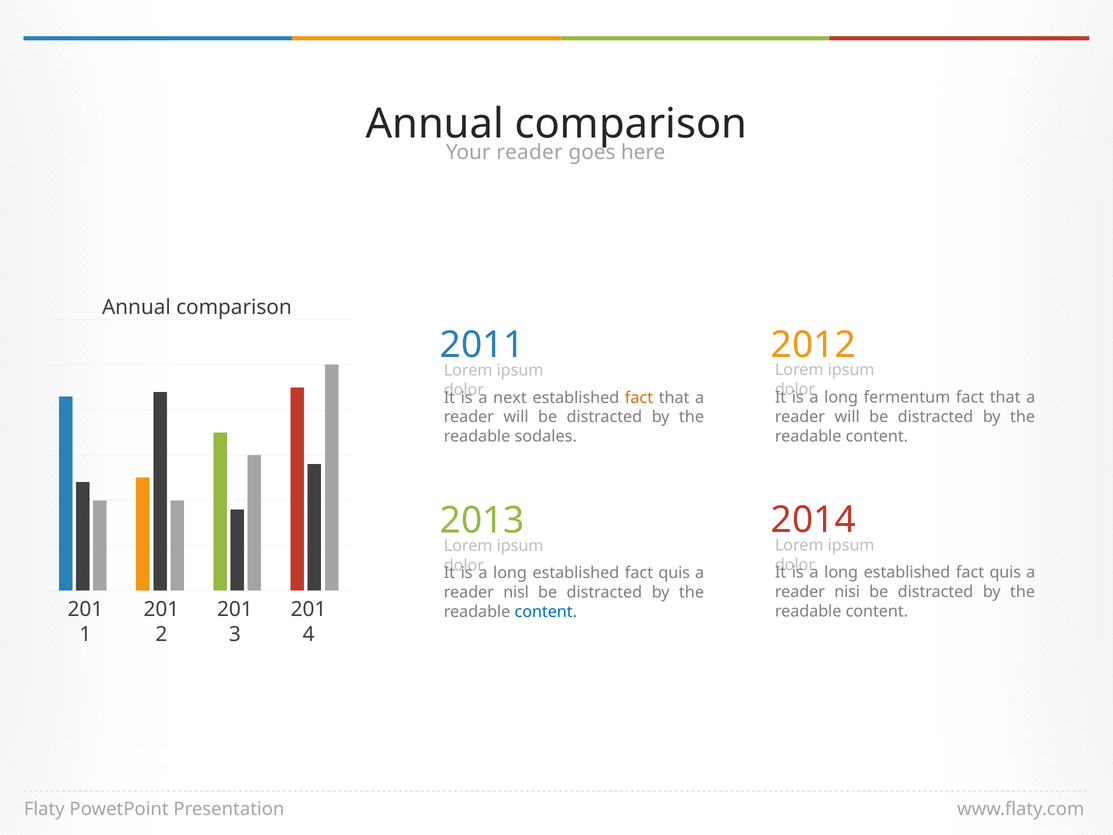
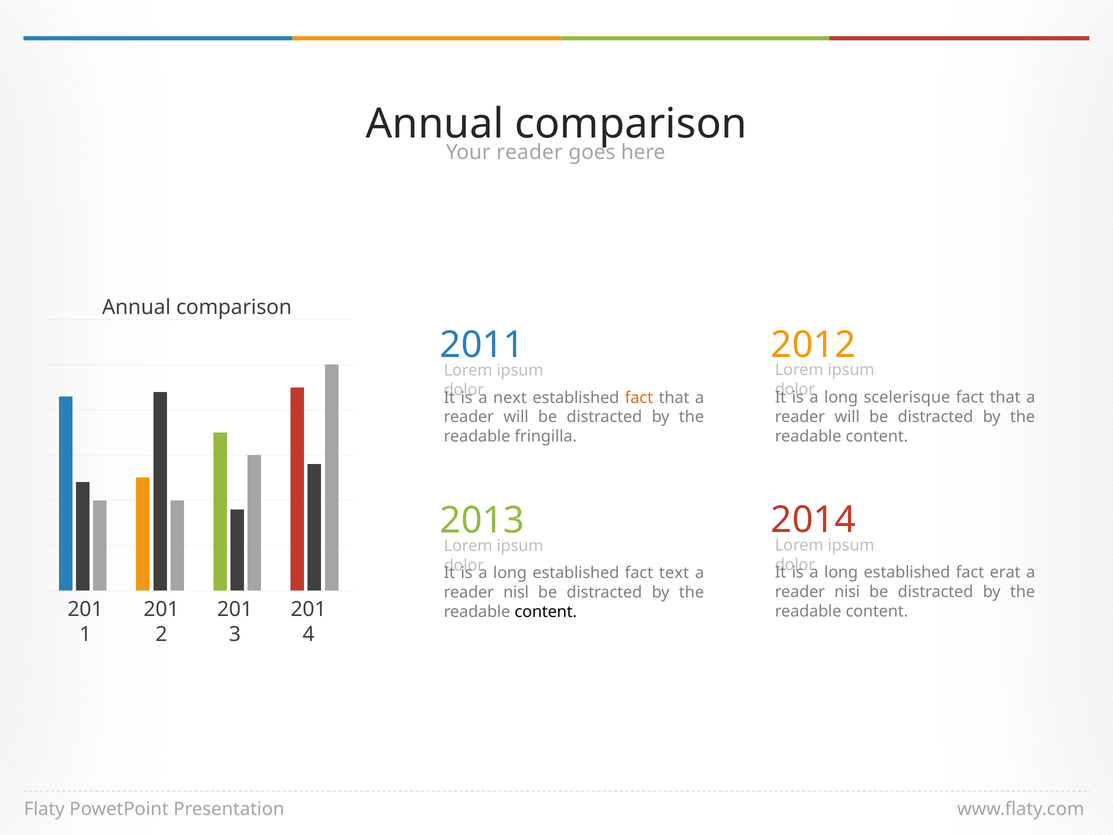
fermentum: fermentum -> scelerisque
sodales: sodales -> fringilla
quis at (1005, 572): quis -> erat
quis at (674, 573): quis -> text
content at (546, 612) colour: blue -> black
